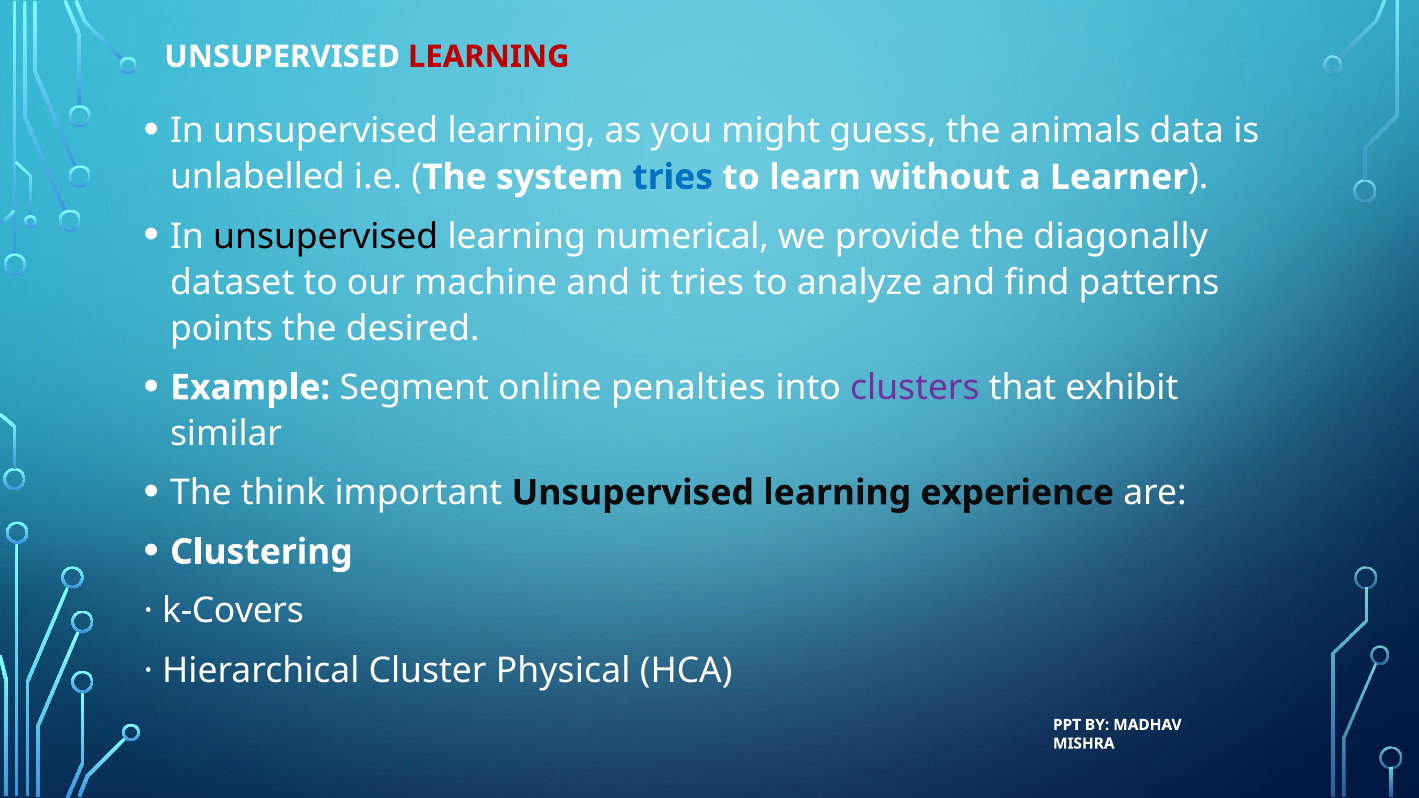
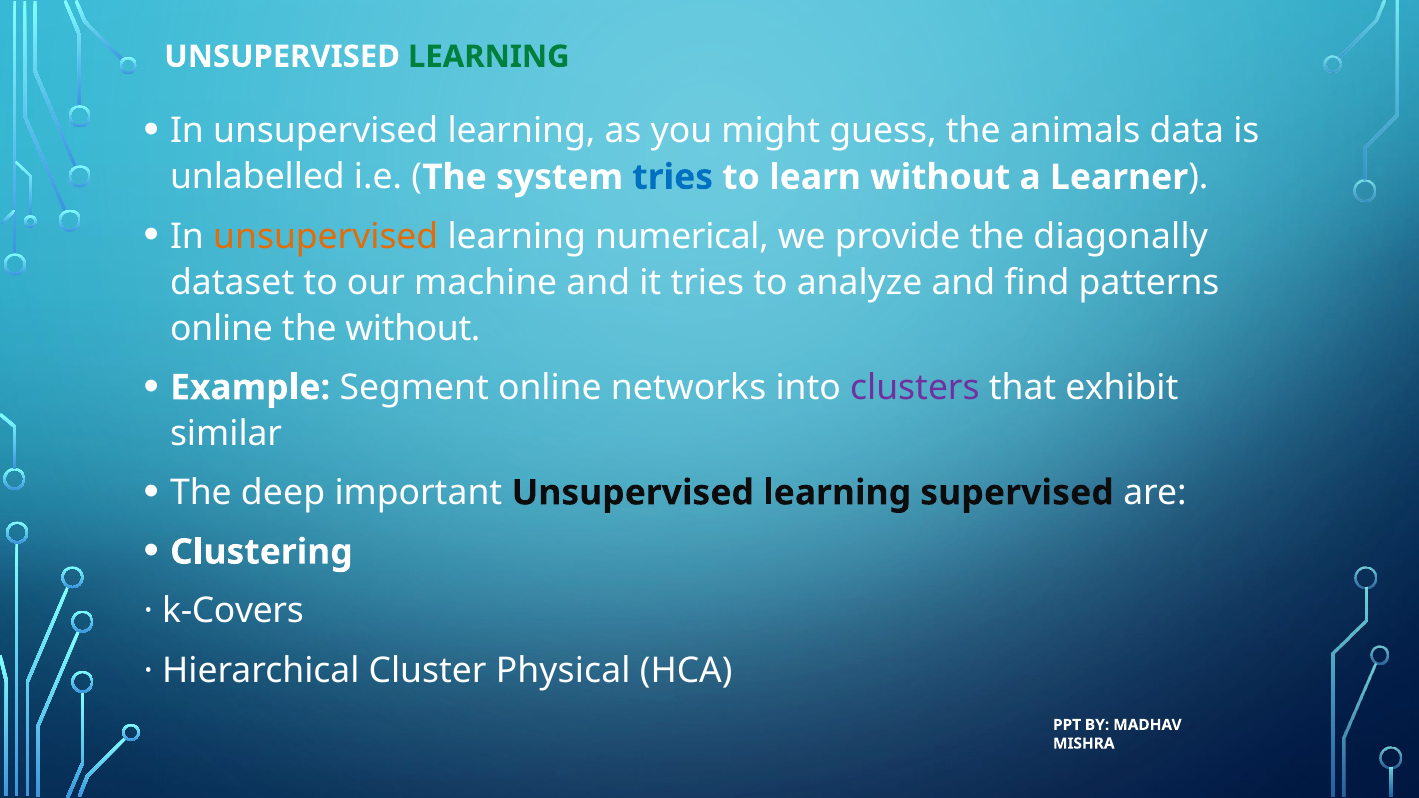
LEARNING at (489, 57) colour: red -> green
unsupervised at (326, 236) colour: black -> orange
points at (222, 328): points -> online
the desired: desired -> without
penalties: penalties -> networks
think: think -> deep
experience: experience -> supervised
